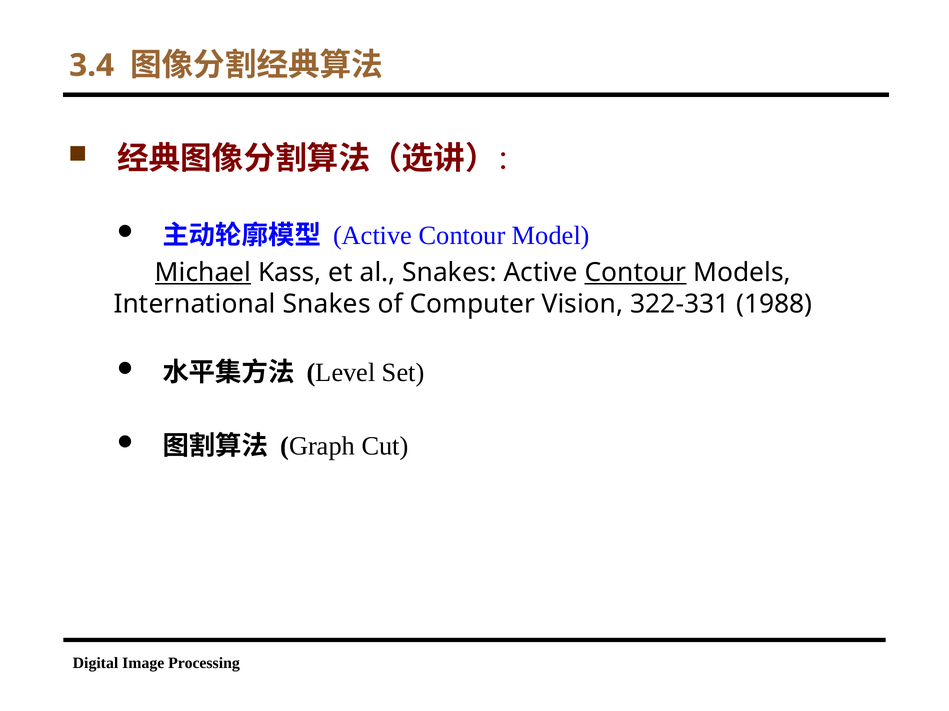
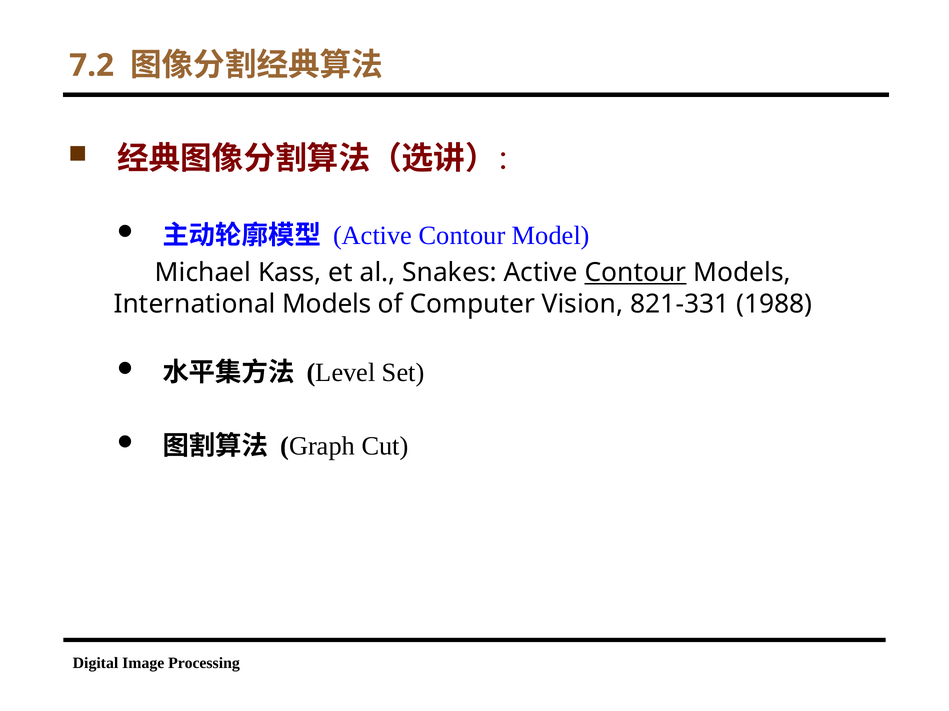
3.4: 3.4 -> 7.2
Michael underline: present -> none
International Snakes: Snakes -> Models
322-331: 322-331 -> 821-331
